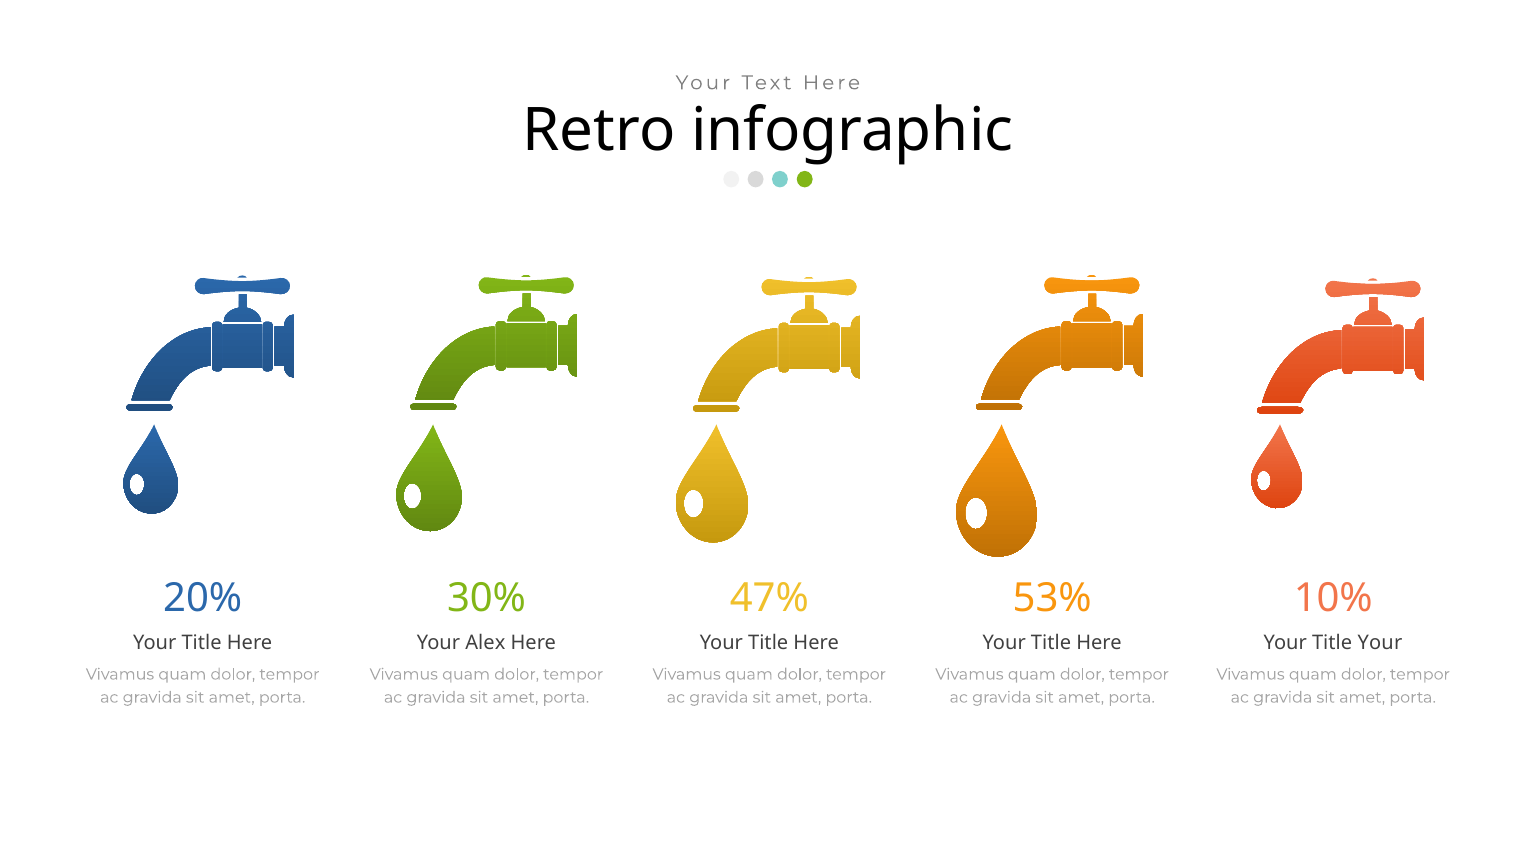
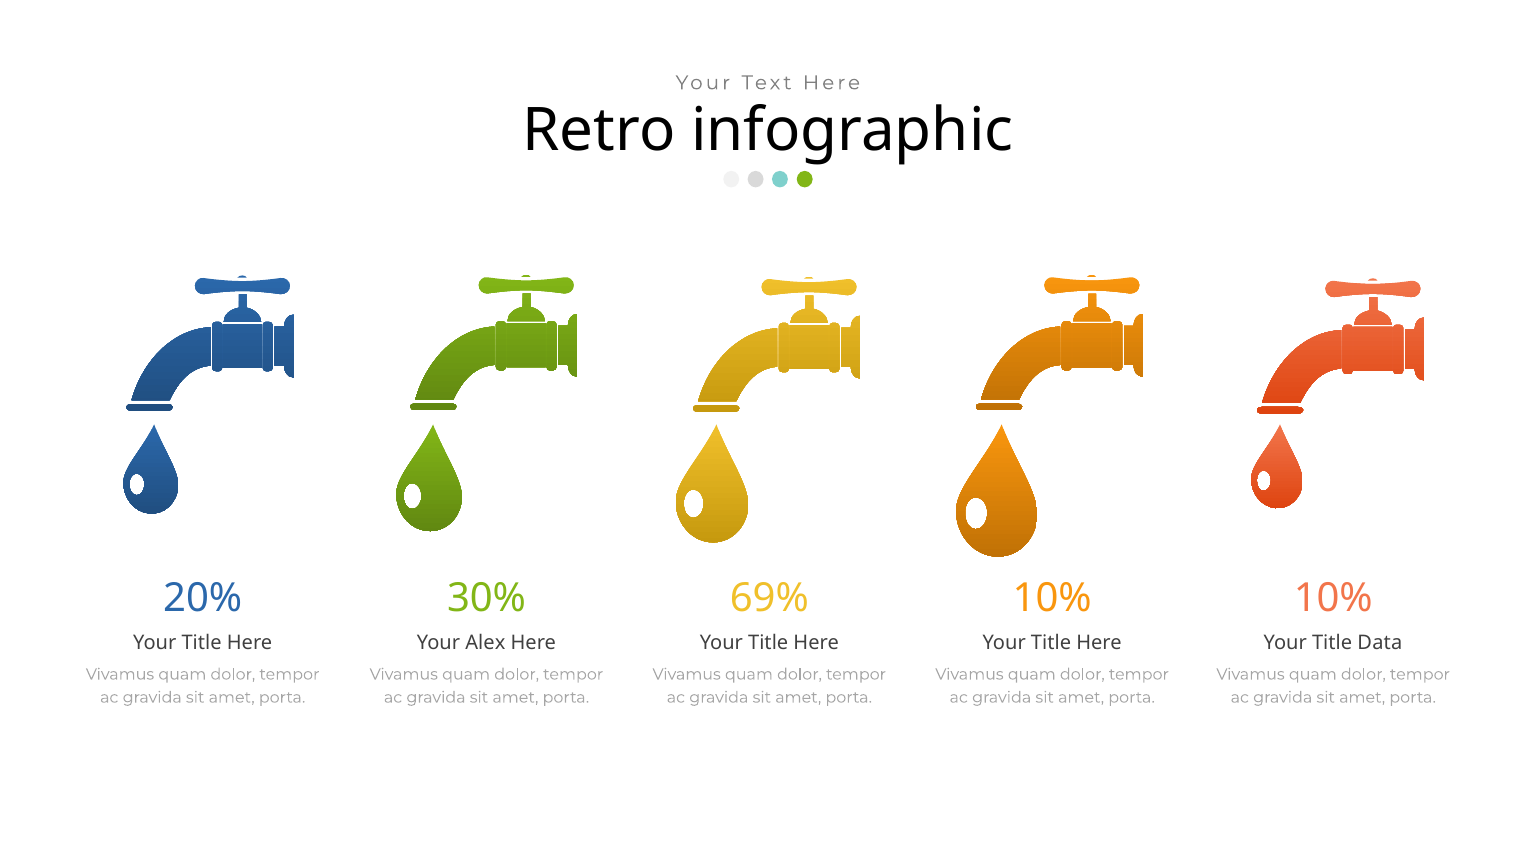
47%: 47% -> 69%
53% at (1052, 598): 53% -> 10%
Title Your: Your -> Data
